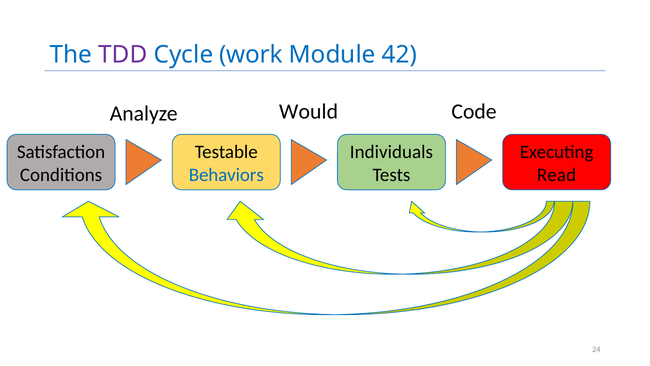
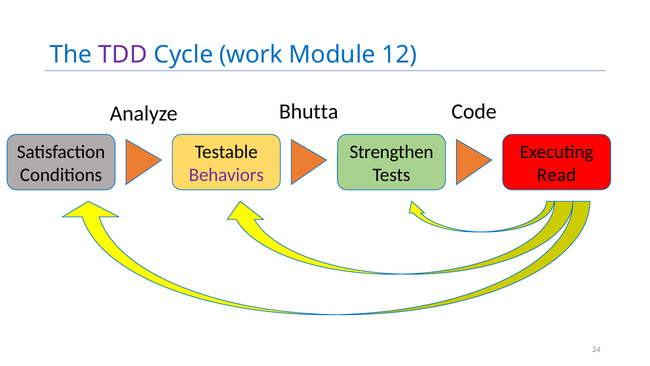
42: 42 -> 12
Would: Would -> Bhutta
Individuals: Individuals -> Strengthen
Behaviors colour: blue -> purple
